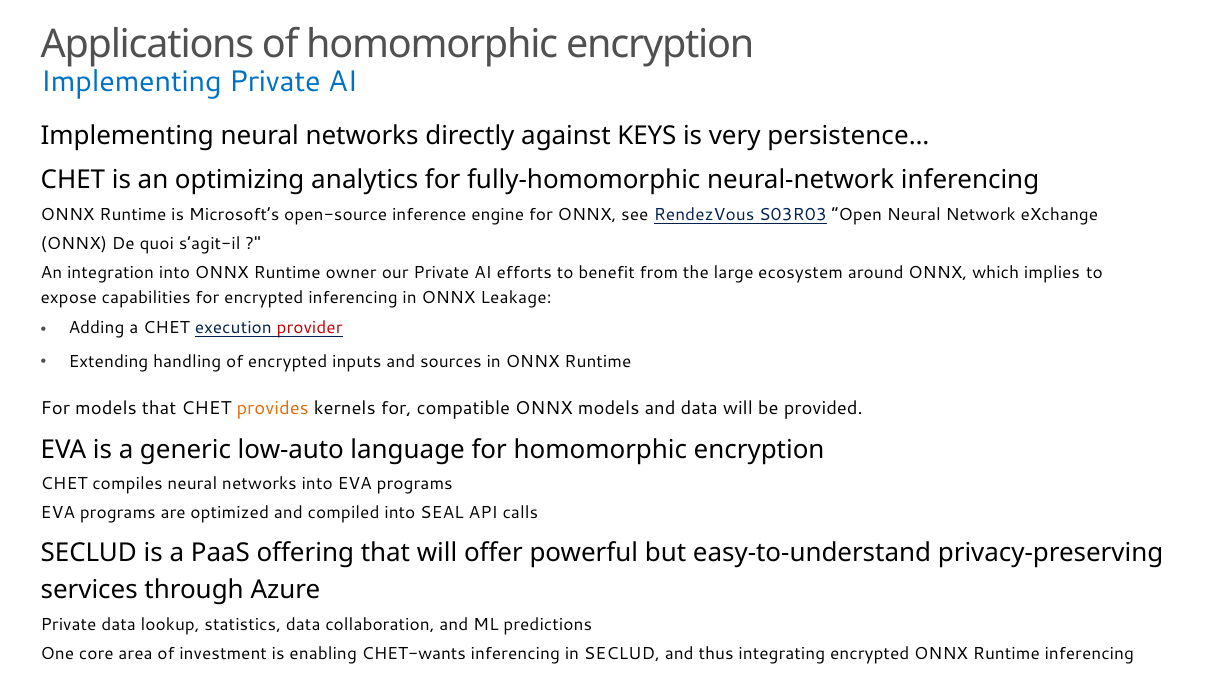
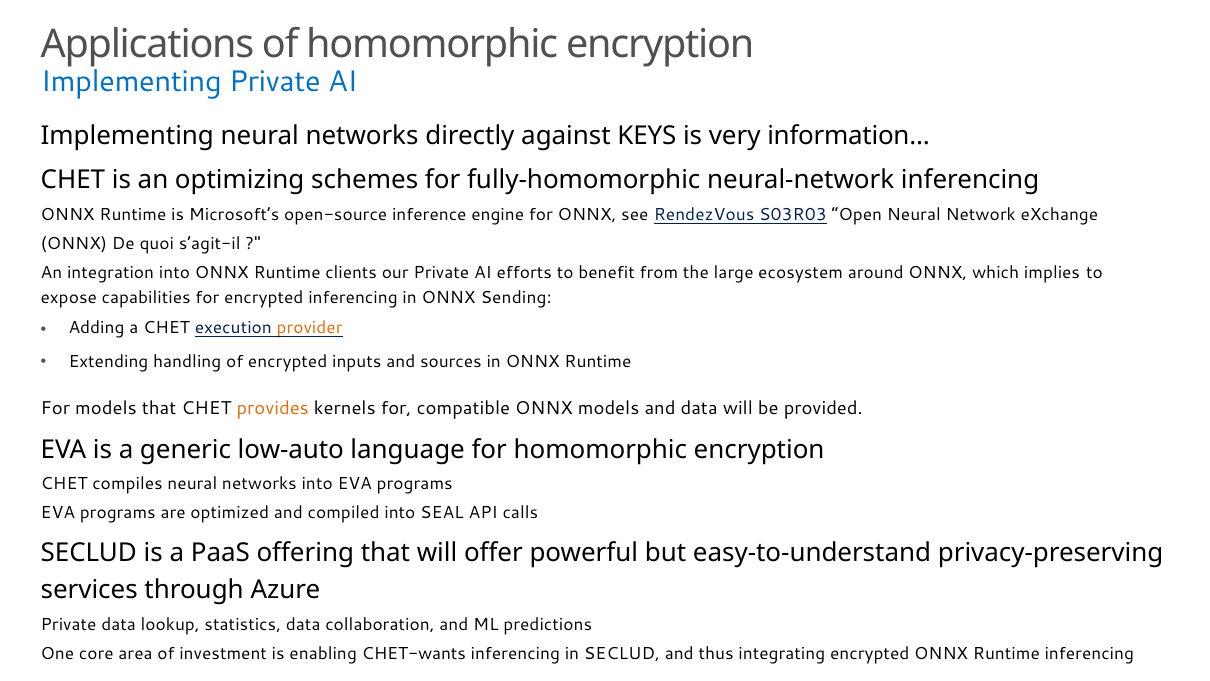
persistence…: persistence… -> information…
analytics: analytics -> schemes
owner: owner -> clients
Leakage: Leakage -> Sending
provider colour: red -> orange
